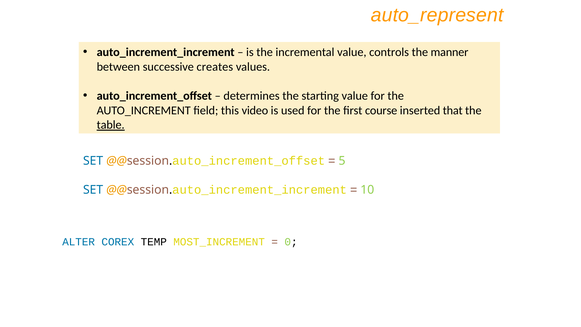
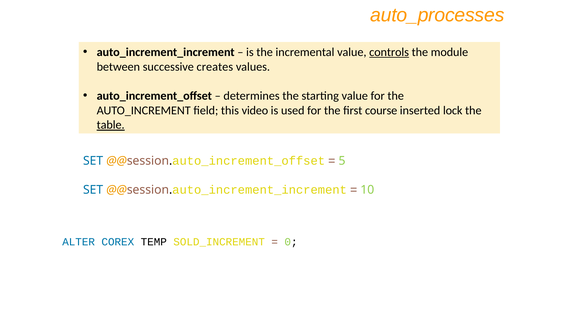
auto_represent: auto_represent -> auto_processes
controls underline: none -> present
manner: manner -> module
that: that -> lock
MOST_INCREMENT: MOST_INCREMENT -> SOLD_INCREMENT
